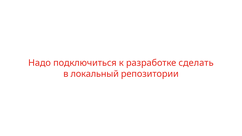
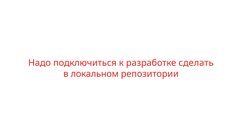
локальный: локальный -> локальном
